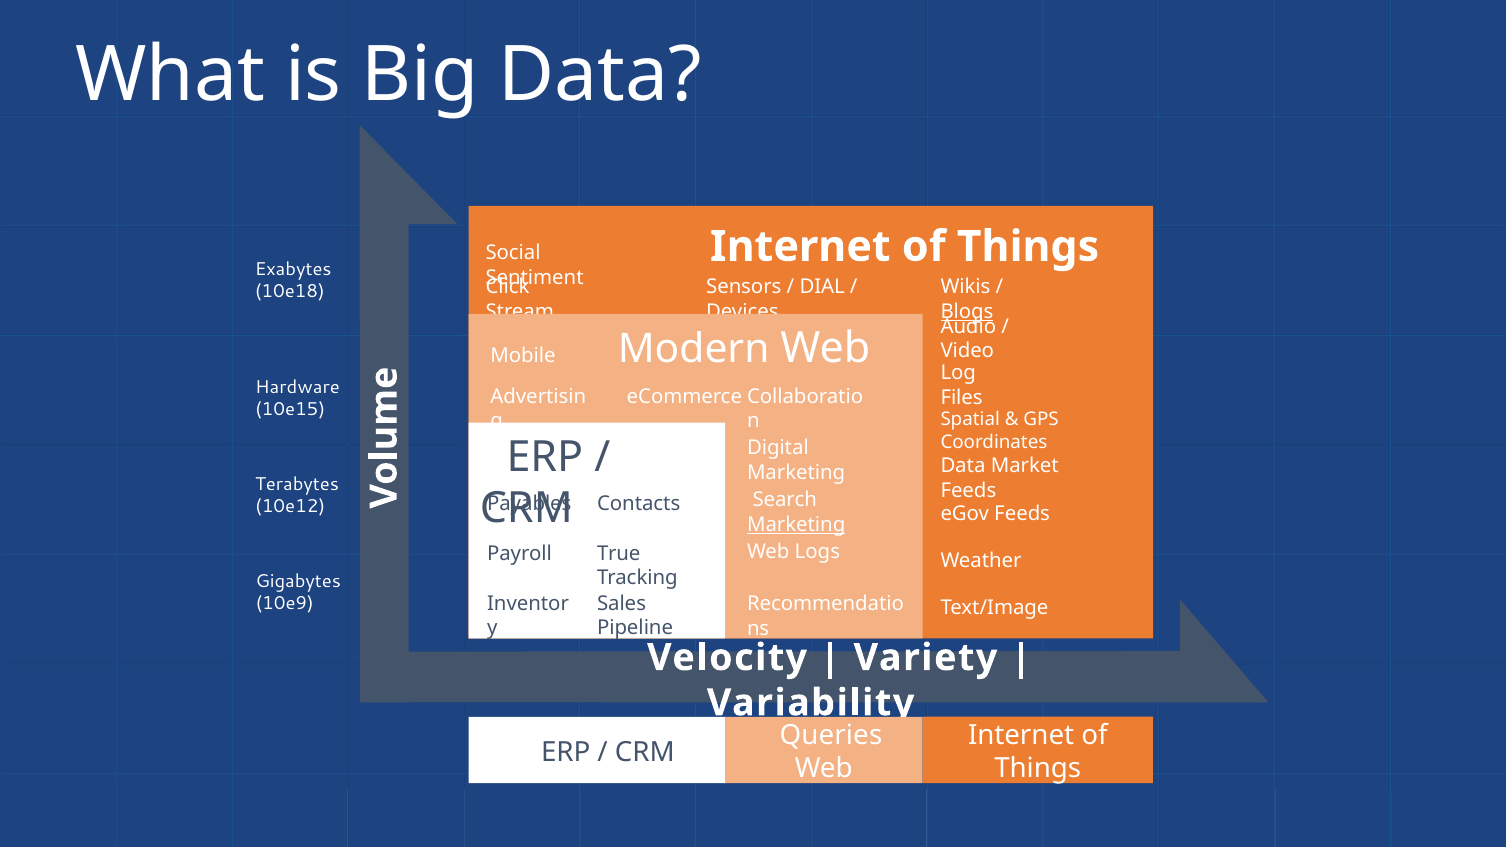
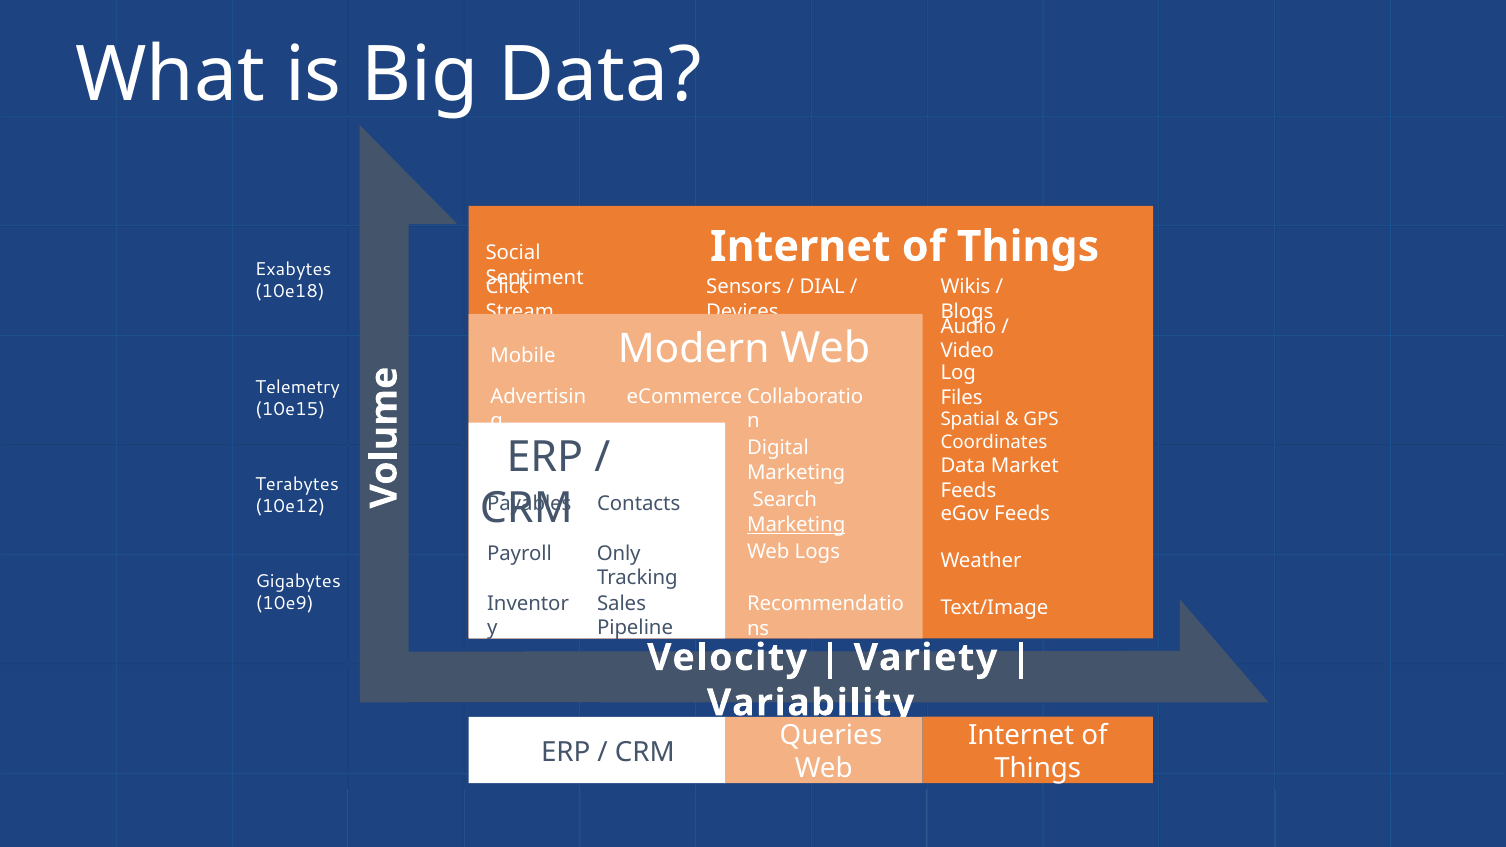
Blogs underline: present -> none
Hardware: Hardware -> Telemetry
True: True -> Only
